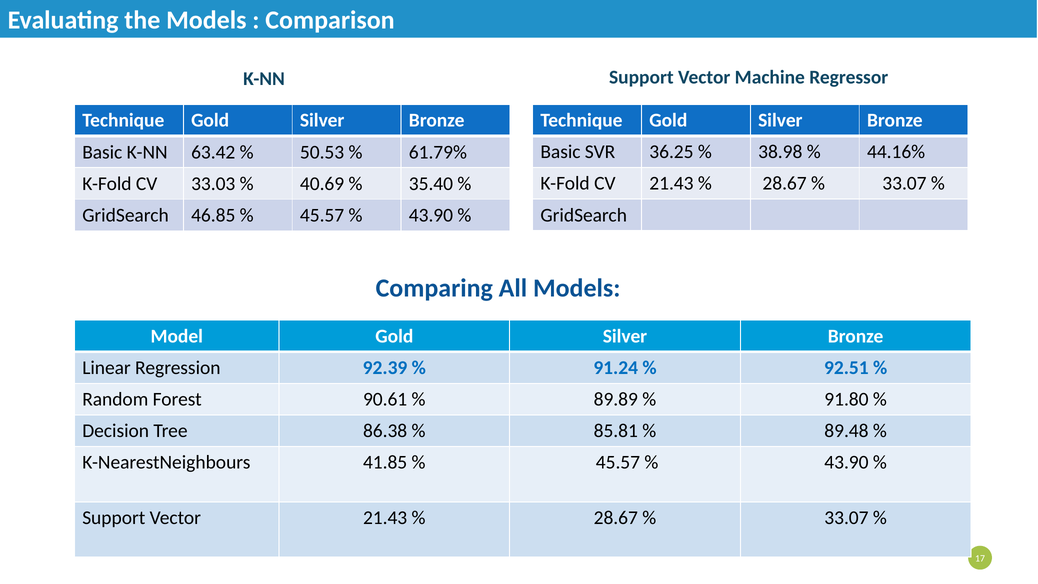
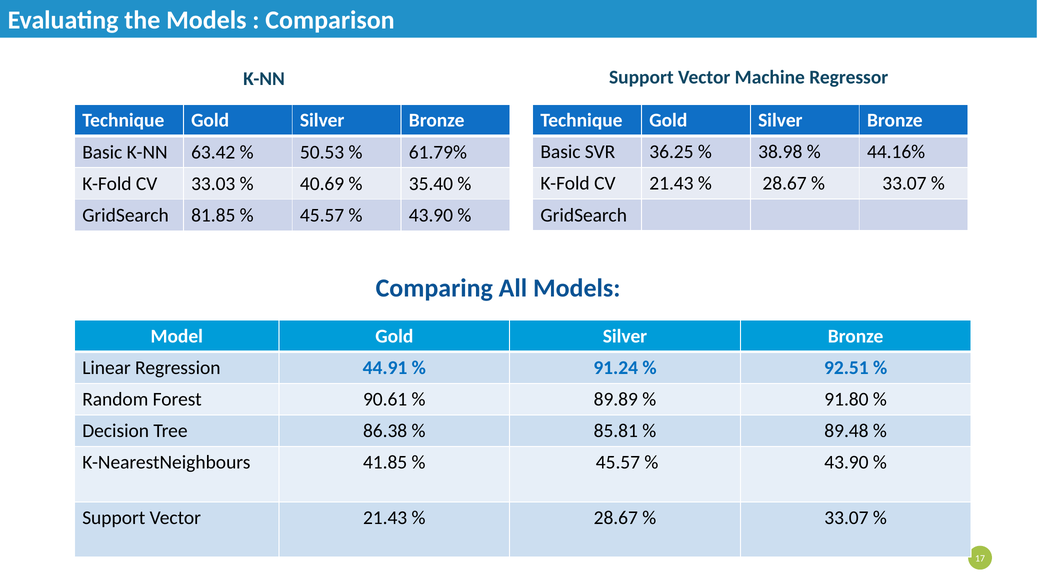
46.85: 46.85 -> 81.85
92.39: 92.39 -> 44.91
